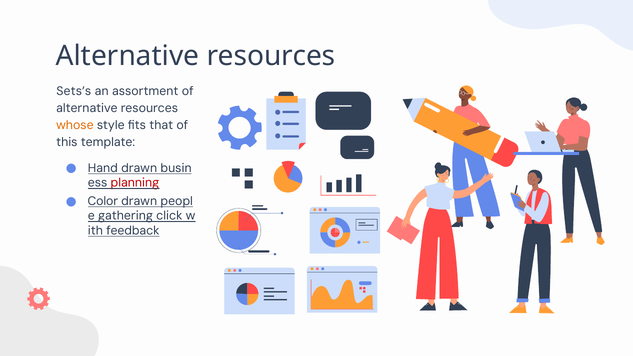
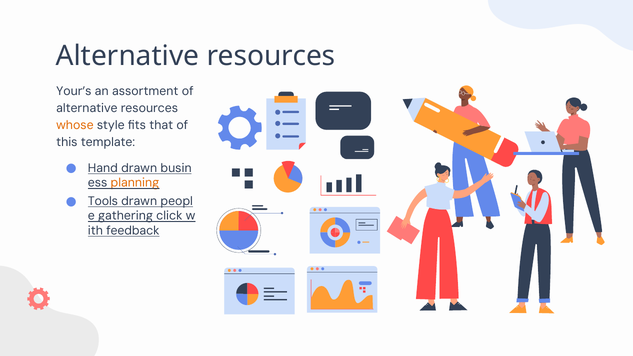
Sets’s: Sets’s -> Your’s
planning colour: red -> orange
Color: Color -> Tools
